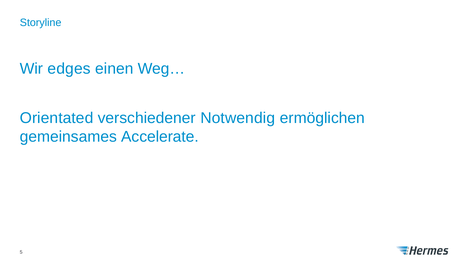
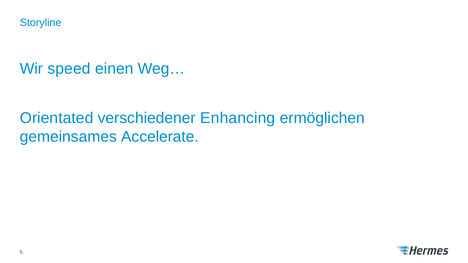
edges: edges -> speed
Notwendig: Notwendig -> Enhancing
